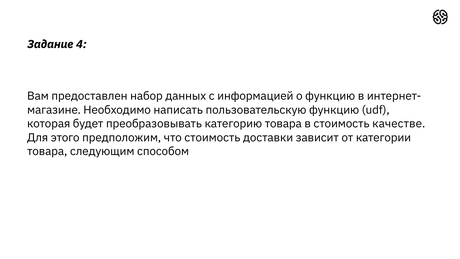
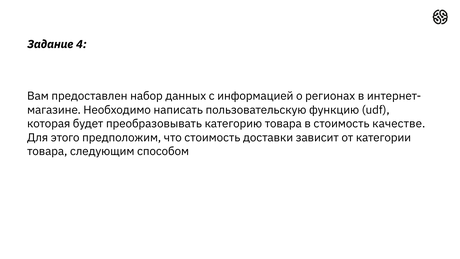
о функцию: функцию -> регионах
